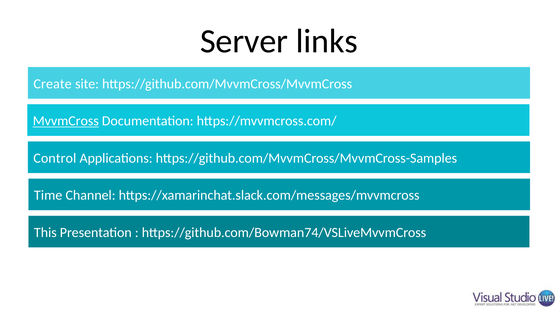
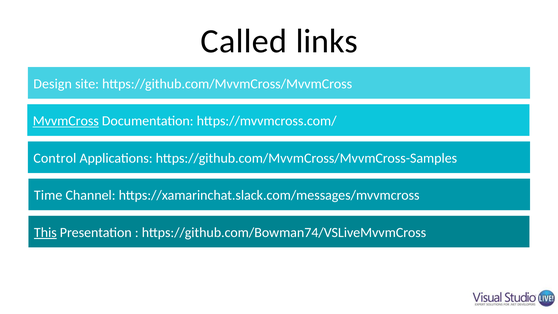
Server: Server -> Called
Create: Create -> Design
This underline: none -> present
